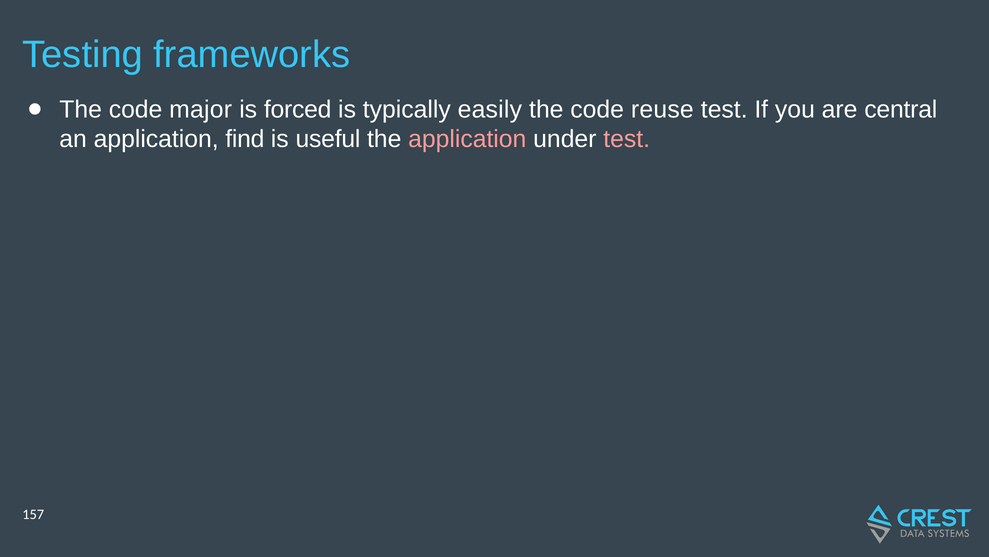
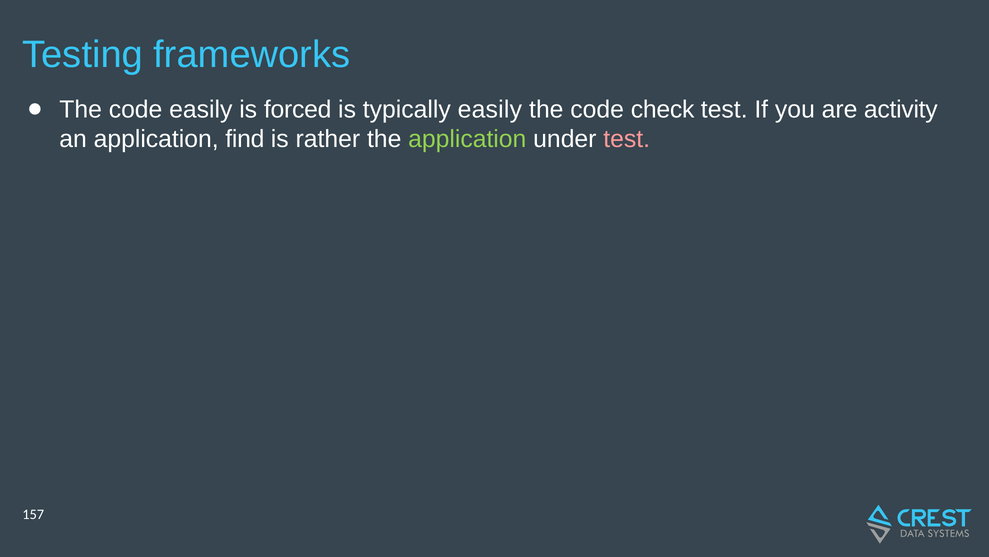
code major: major -> easily
reuse: reuse -> check
central: central -> activity
useful: useful -> rather
application at (467, 139) colour: pink -> light green
